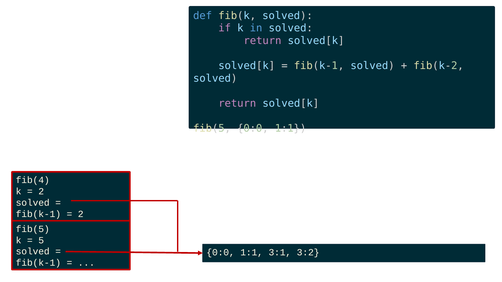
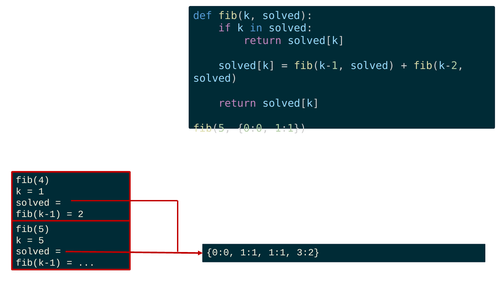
2 at (41, 192): 2 -> 1
1:1 3:1: 3:1 -> 1:1
